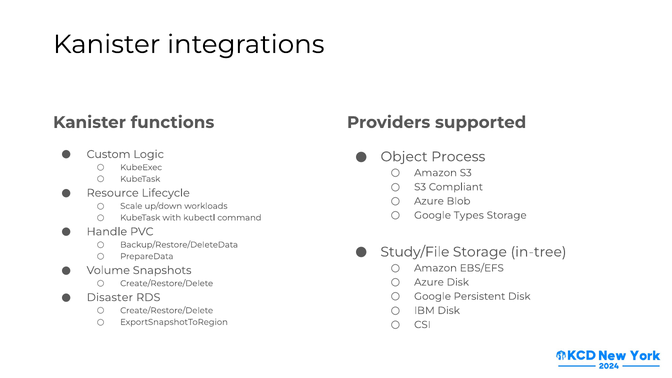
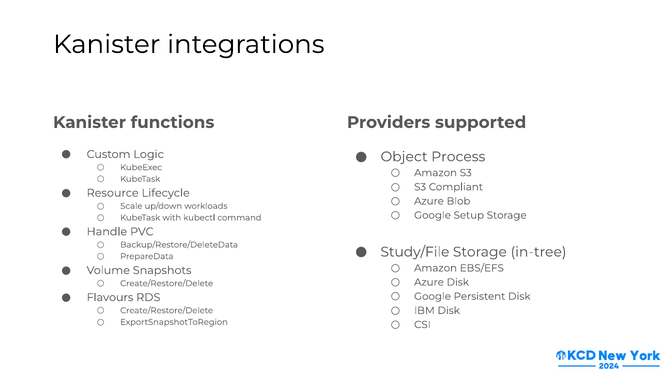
Types: Types -> Setup
Disaster: Disaster -> Flavours
